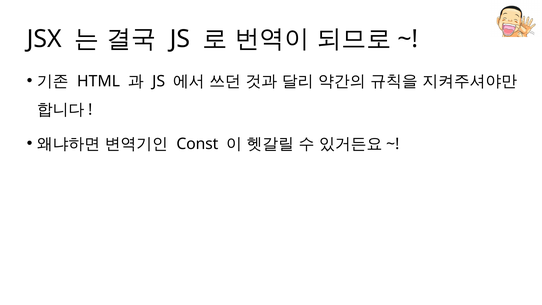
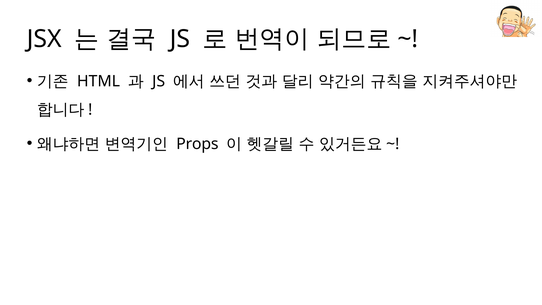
Const: Const -> Props
